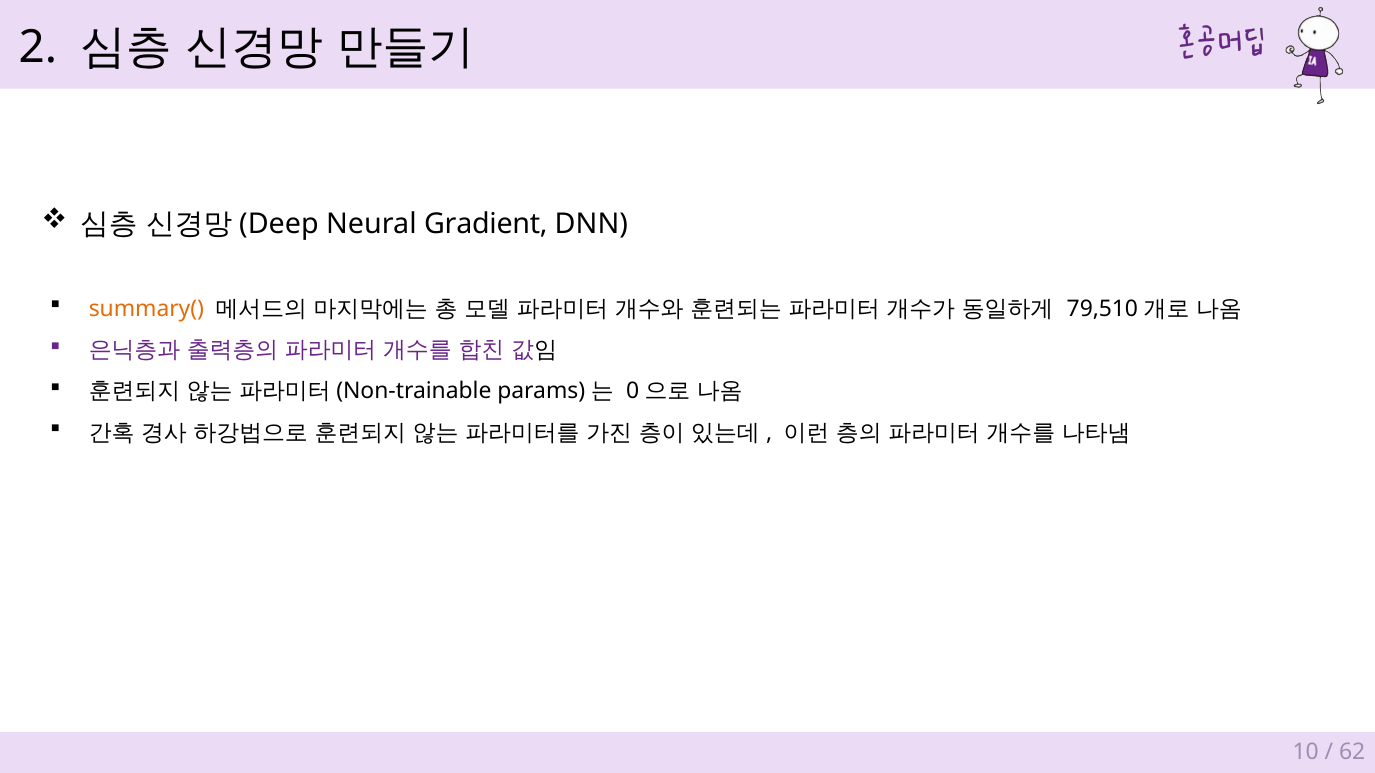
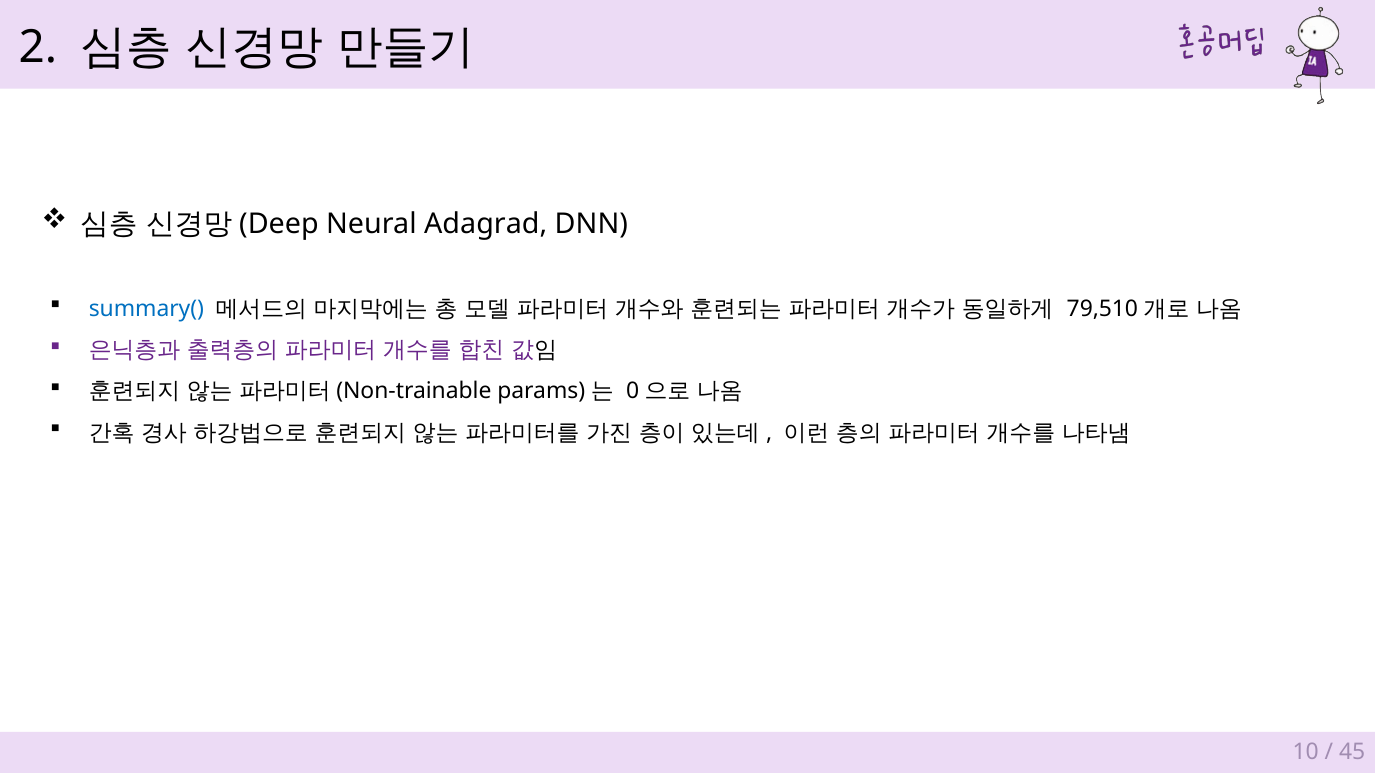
Gradient: Gradient -> Adagrad
summary( colour: orange -> blue
62: 62 -> 45
